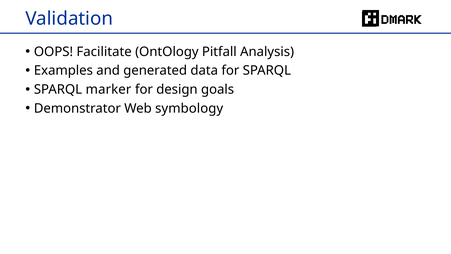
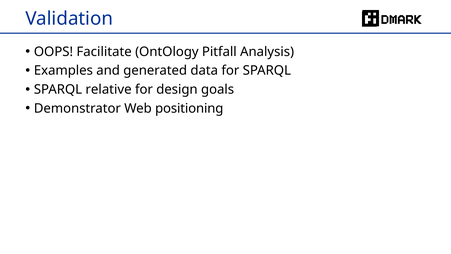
marker: marker -> relative
symbology: symbology -> positioning
